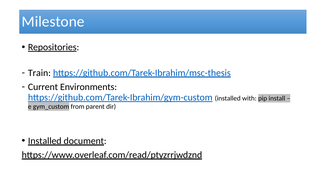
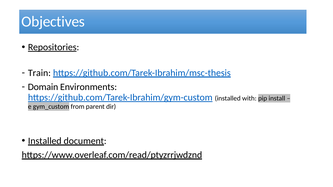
Milestone: Milestone -> Objectives
Current: Current -> Domain
